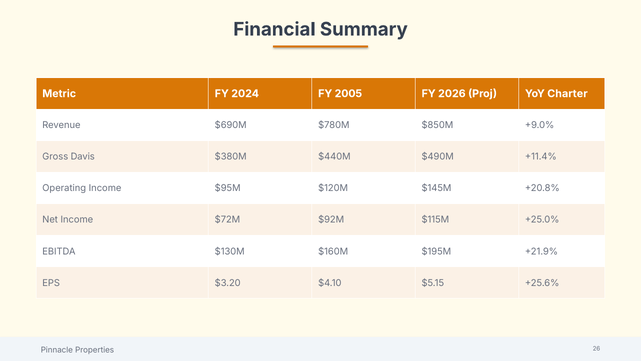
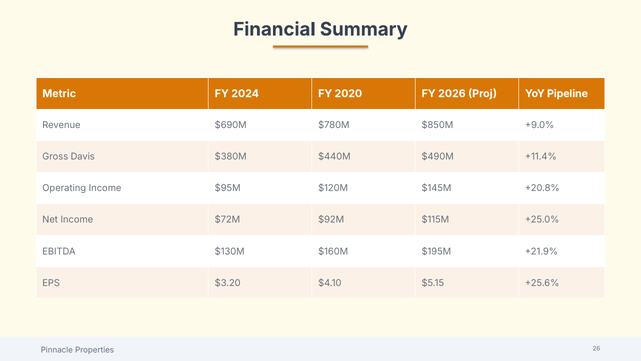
2005: 2005 -> 2020
Charter: Charter -> Pipeline
